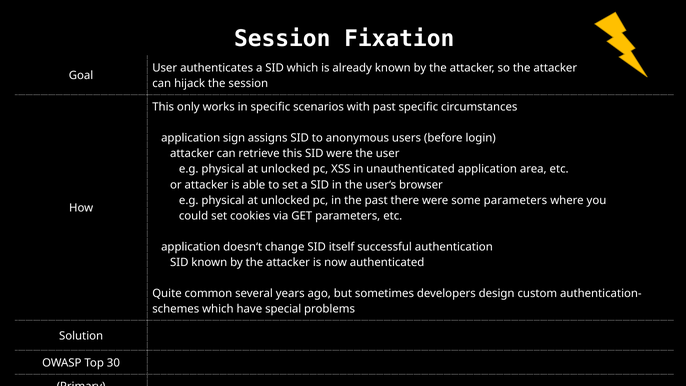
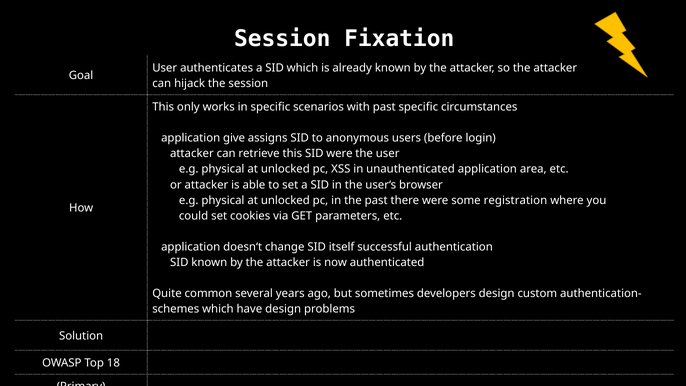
sign: sign -> give
some parameters: parameters -> registration
have special: special -> design
30: 30 -> 18
